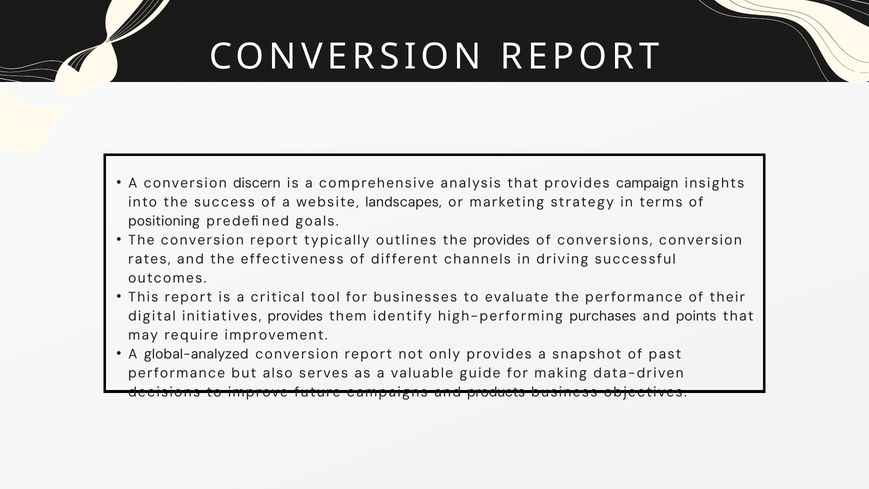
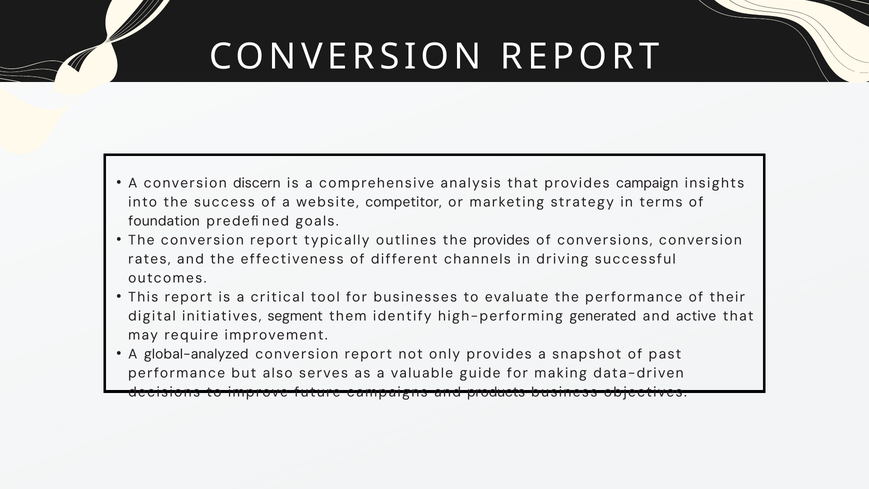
landscapes: landscapes -> competitor
positioning: positioning -> foundation
initiatives provides: provides -> segment
purchases: purchases -> generated
points: points -> active
